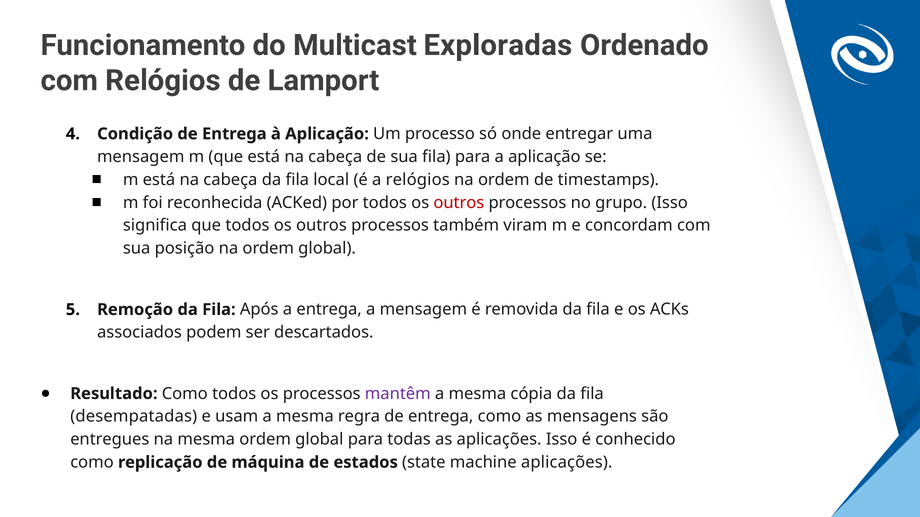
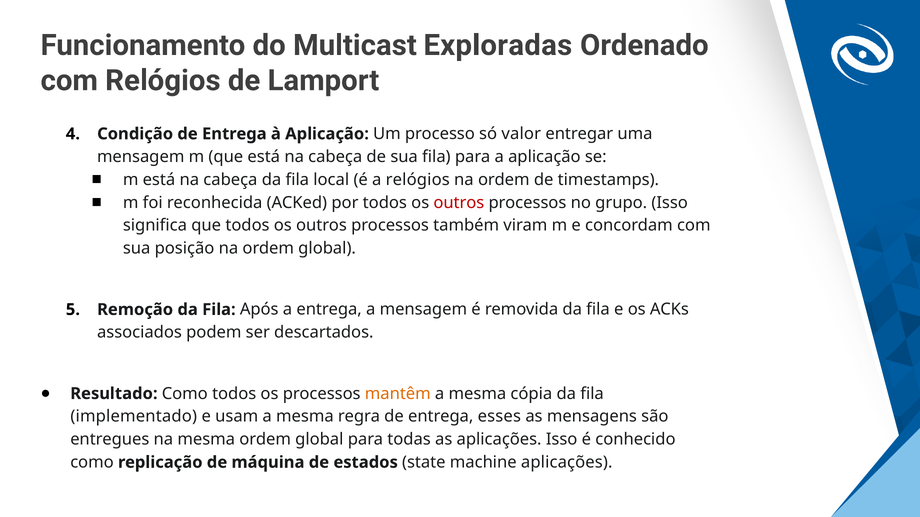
onde: onde -> valor
mantêm colour: purple -> orange
desempatadas: desempatadas -> implementado
entrega como: como -> esses
